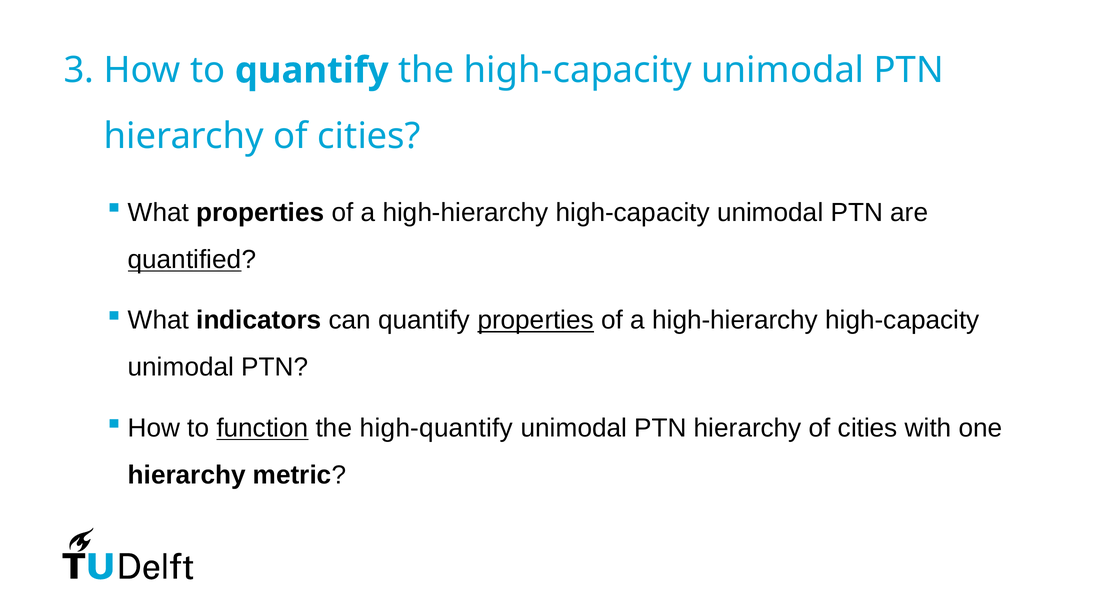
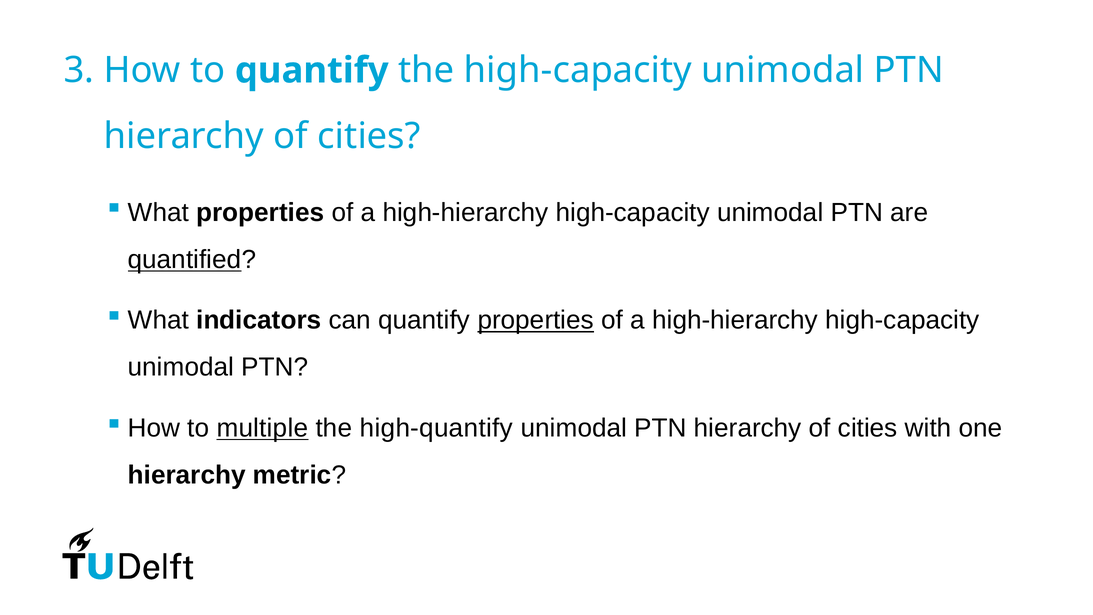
function: function -> multiple
